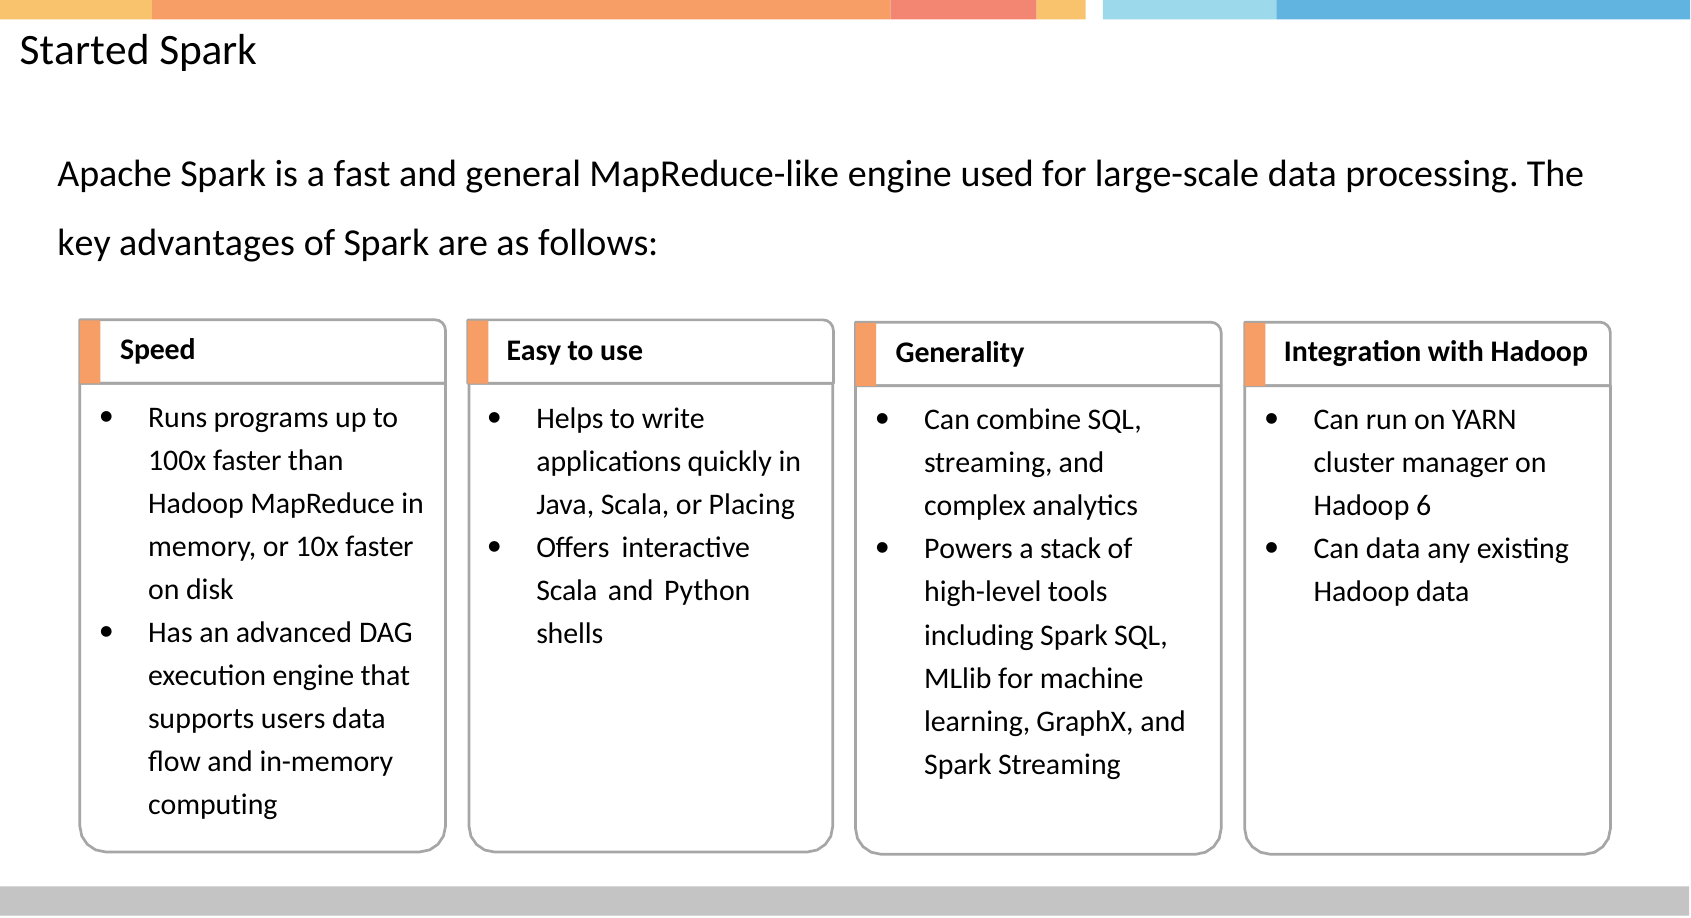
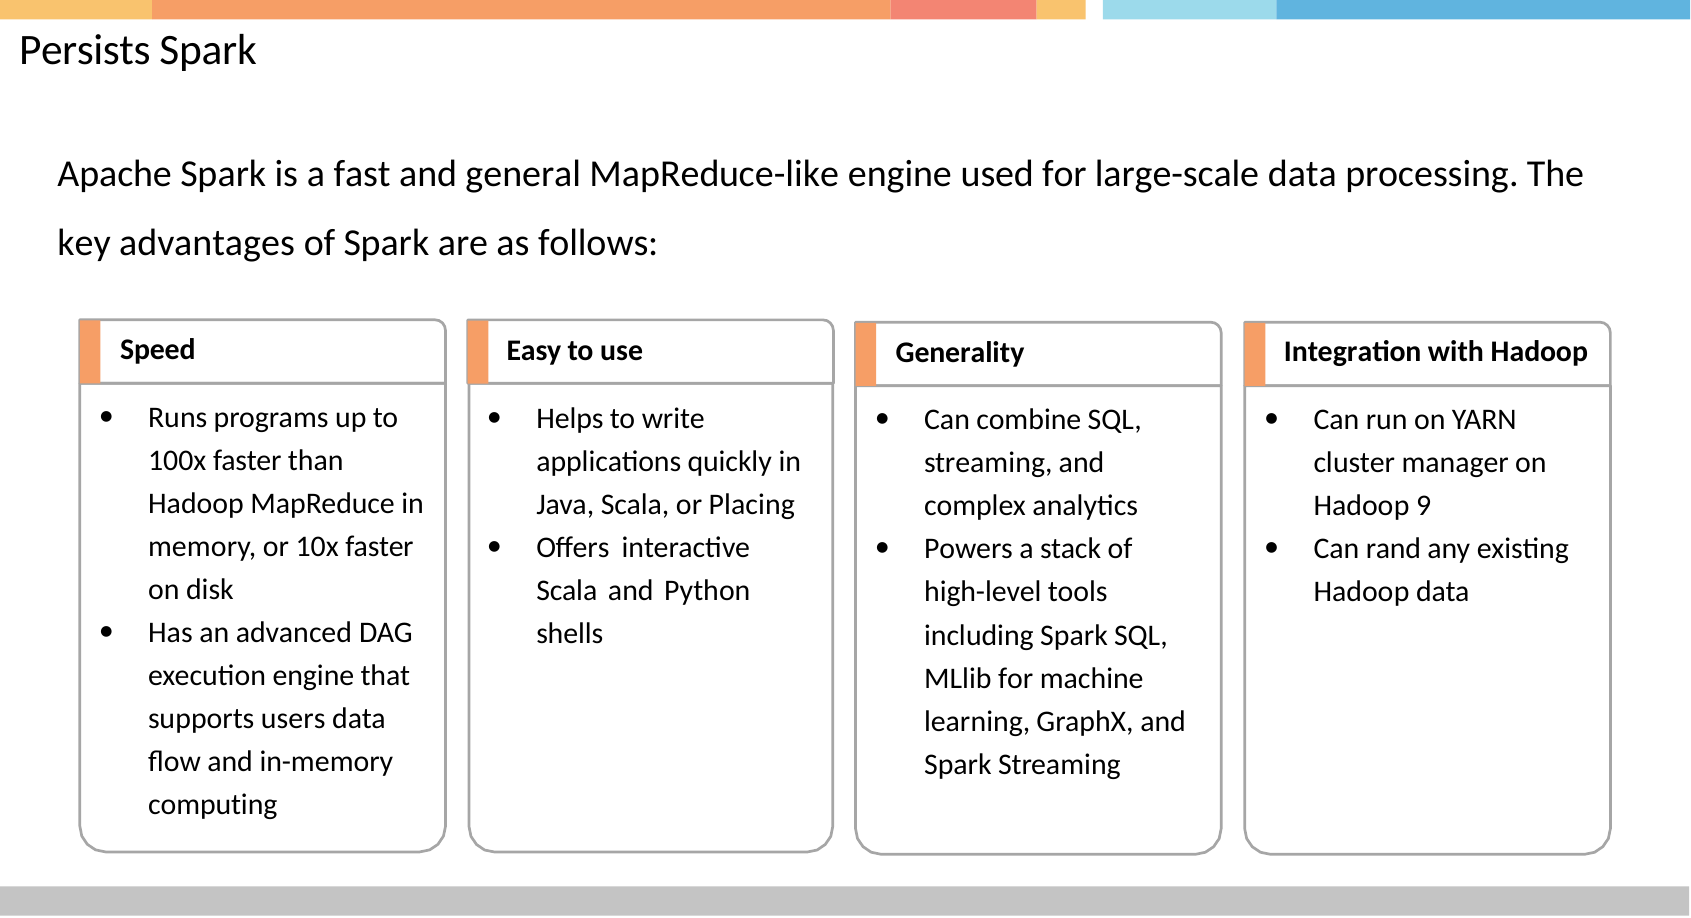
Started: Started -> Persists
6: 6 -> 9
Can data: data -> rand
